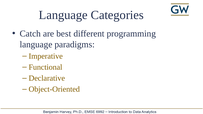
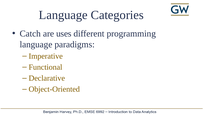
best: best -> uses
